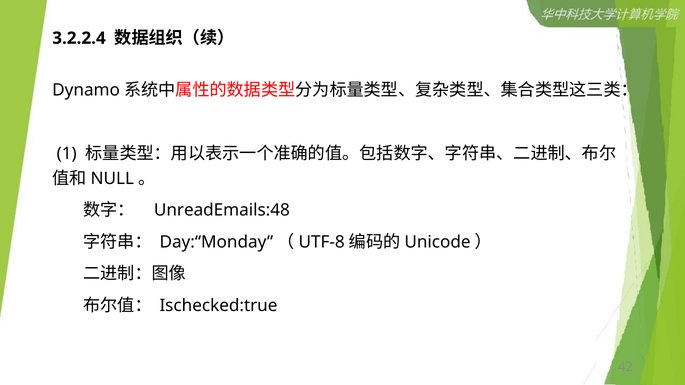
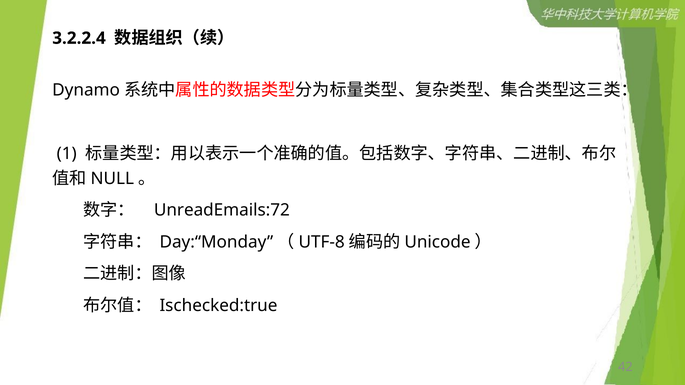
UnreadEmails:48: UnreadEmails:48 -> UnreadEmails:72
